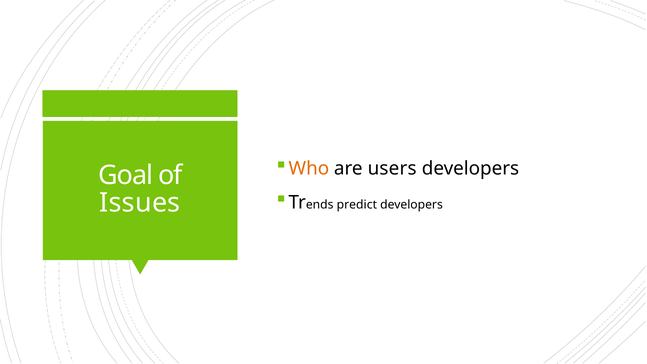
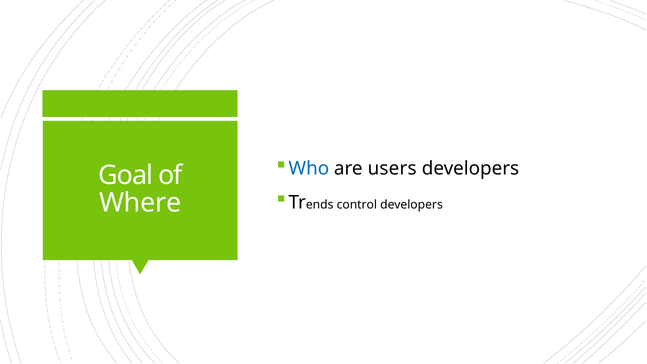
Who colour: orange -> blue
predict: predict -> control
Issues: Issues -> Where
